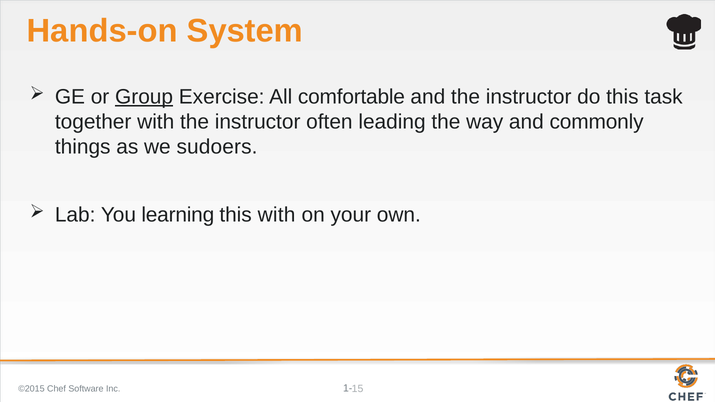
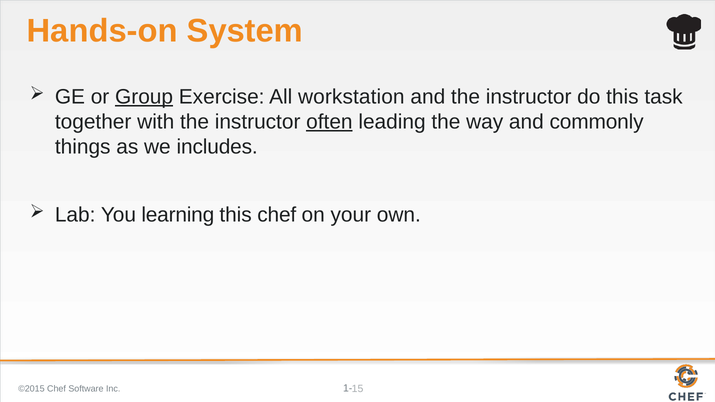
comfortable: comfortable -> workstation
often underline: none -> present
sudoers: sudoers -> includes
this with: with -> chef
